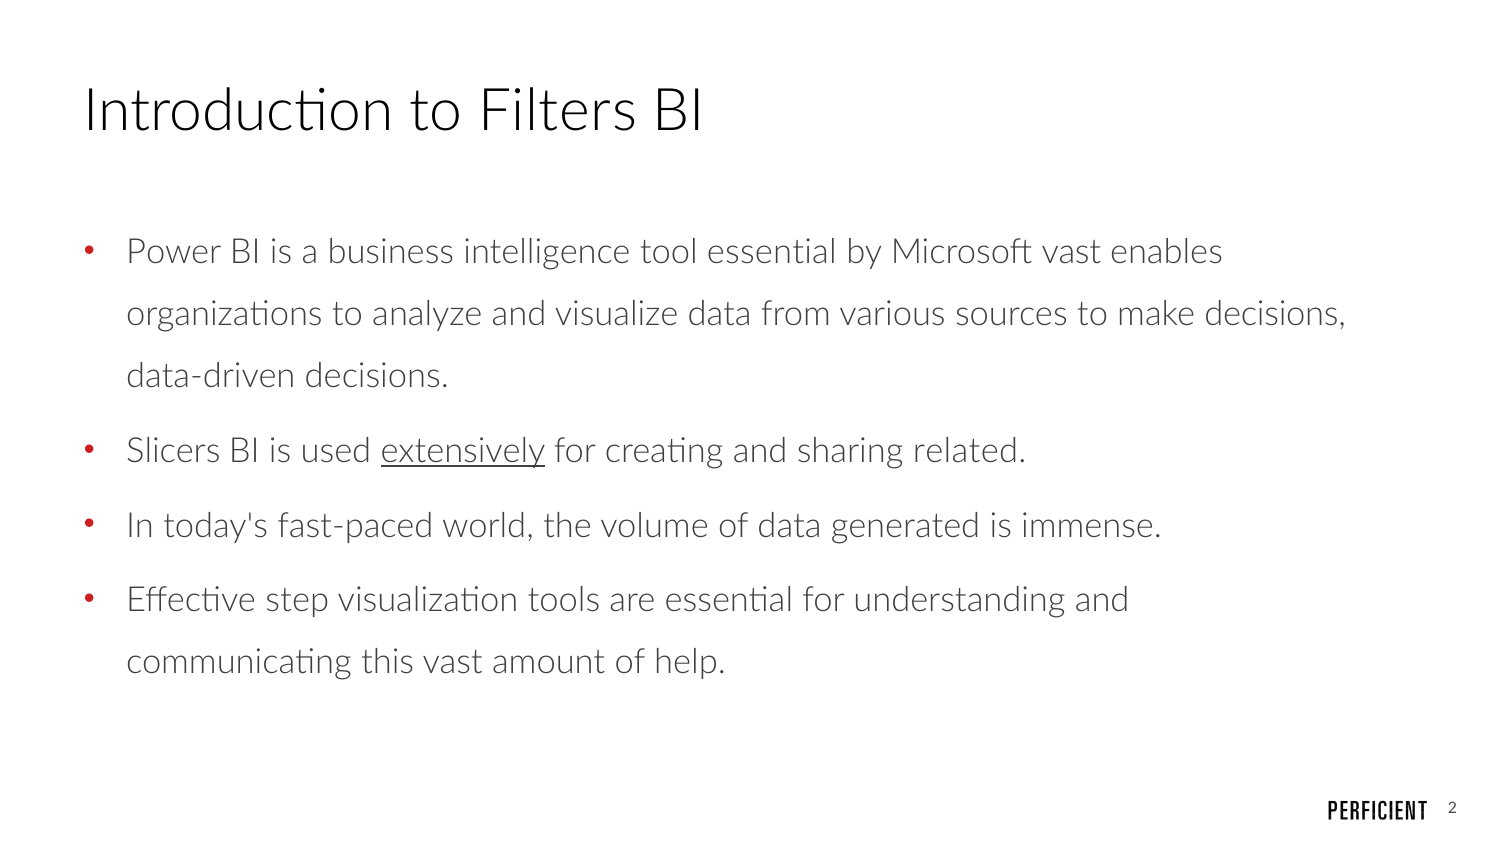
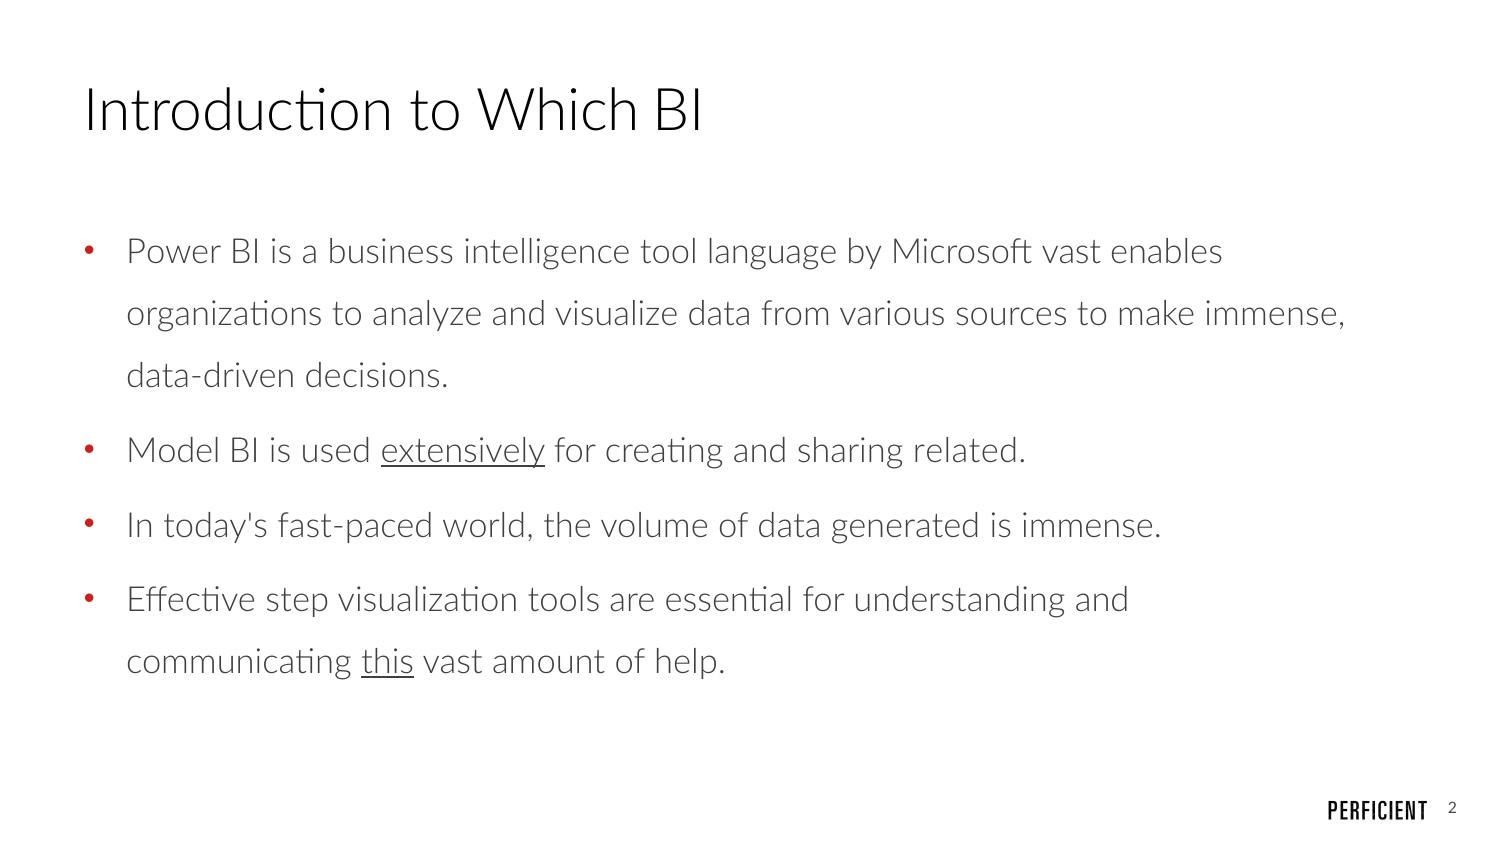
Filters: Filters -> Which
tool essential: essential -> language
make decisions: decisions -> immense
Slicers: Slicers -> Model
this underline: none -> present
